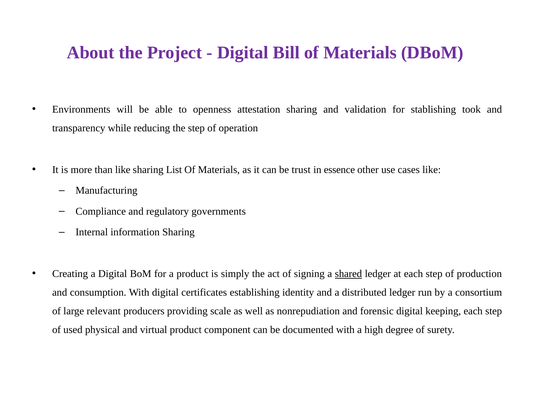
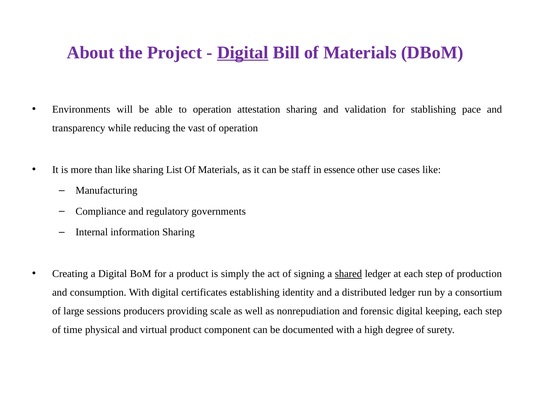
Digital at (243, 53) underline: none -> present
to openness: openness -> operation
took: took -> pace
the step: step -> vast
trust: trust -> staff
relevant: relevant -> sessions
used: used -> time
